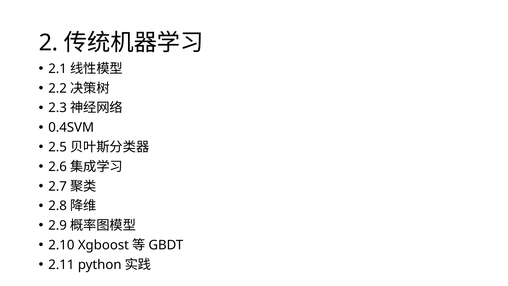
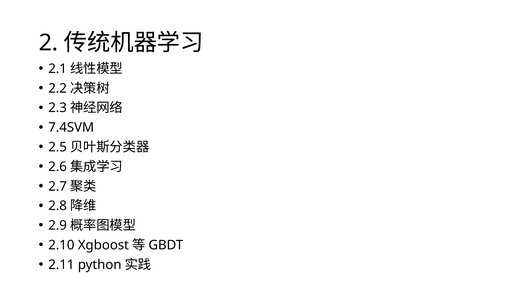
0.4SVM: 0.4SVM -> 7.4SVM
